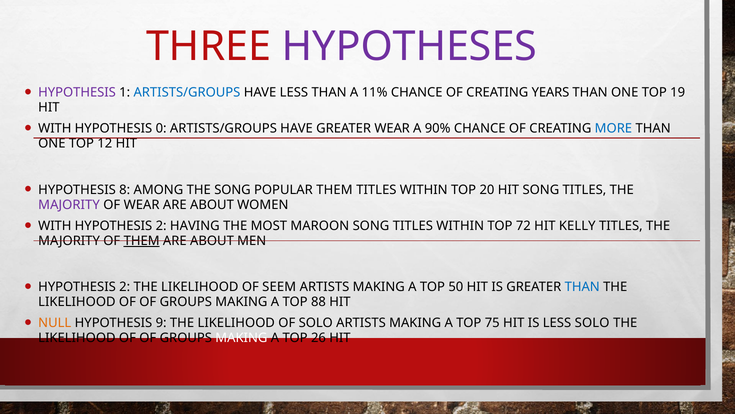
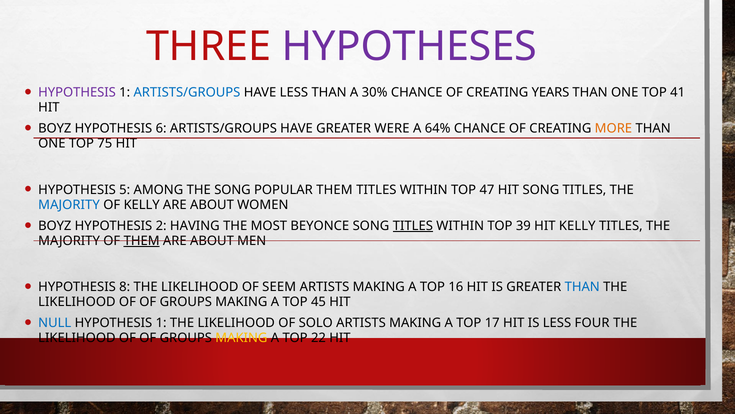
11%: 11% -> 30%
19: 19 -> 41
WITH at (55, 128): WITH -> BOYZ
0: 0 -> 6
GREATER WEAR: WEAR -> WERE
90%: 90% -> 64%
MORE colour: blue -> orange
12: 12 -> 75
8: 8 -> 5
20: 20 -> 47
MAJORITY at (69, 204) colour: purple -> blue
OF WEAR: WEAR -> KELLY
WITH at (55, 226): WITH -> BOYZ
MAROON: MAROON -> BEYONCE
TITLES at (413, 226) underline: none -> present
72: 72 -> 39
2 at (125, 287): 2 -> 8
50: 50 -> 16
88: 88 -> 45
NULL colour: orange -> blue
9 at (161, 323): 9 -> 1
75: 75 -> 17
LESS SOLO: SOLO -> FOUR
MAKING at (241, 338) colour: white -> yellow
26: 26 -> 22
